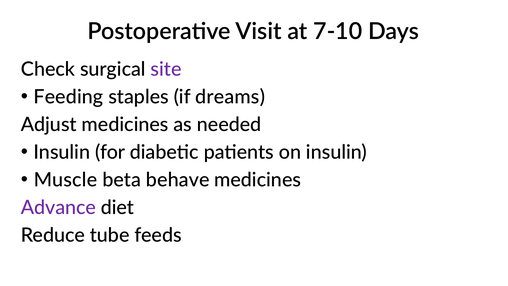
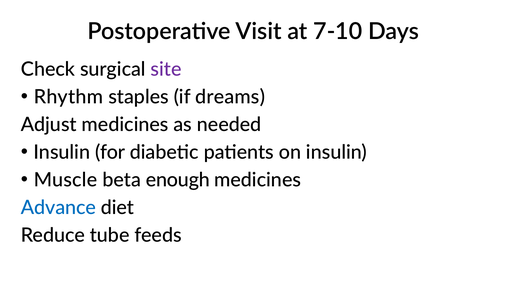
Feeding: Feeding -> Rhythm
behave: behave -> enough
Advance colour: purple -> blue
